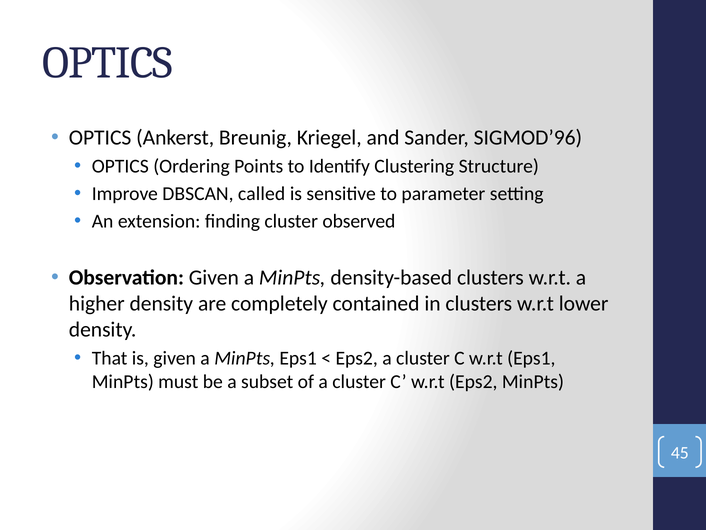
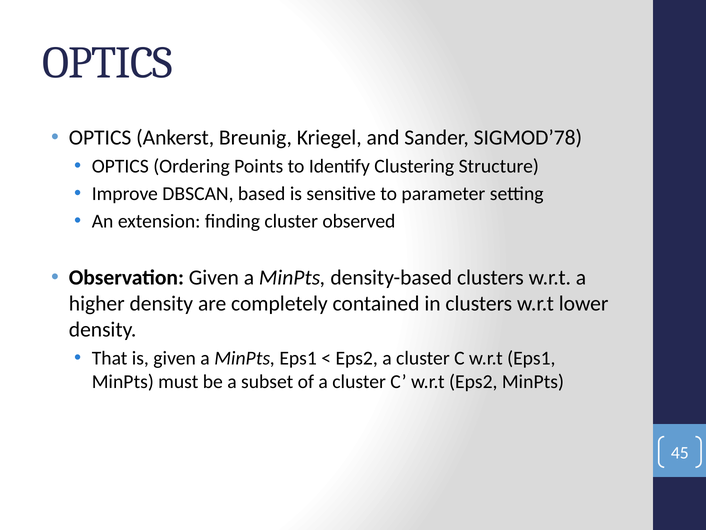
SIGMOD’96: SIGMOD’96 -> SIGMOD’78
called: called -> based
